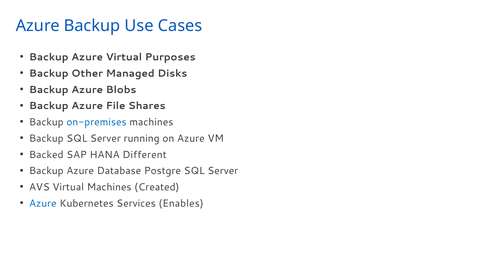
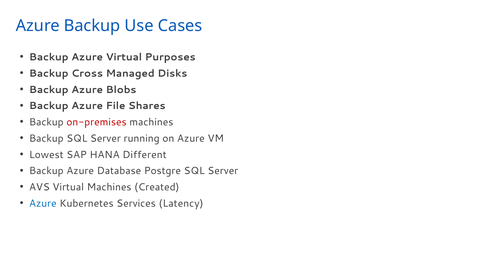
Other: Other -> Cross
on-premises colour: blue -> red
Backed: Backed -> Lowest
Enables: Enables -> Latency
